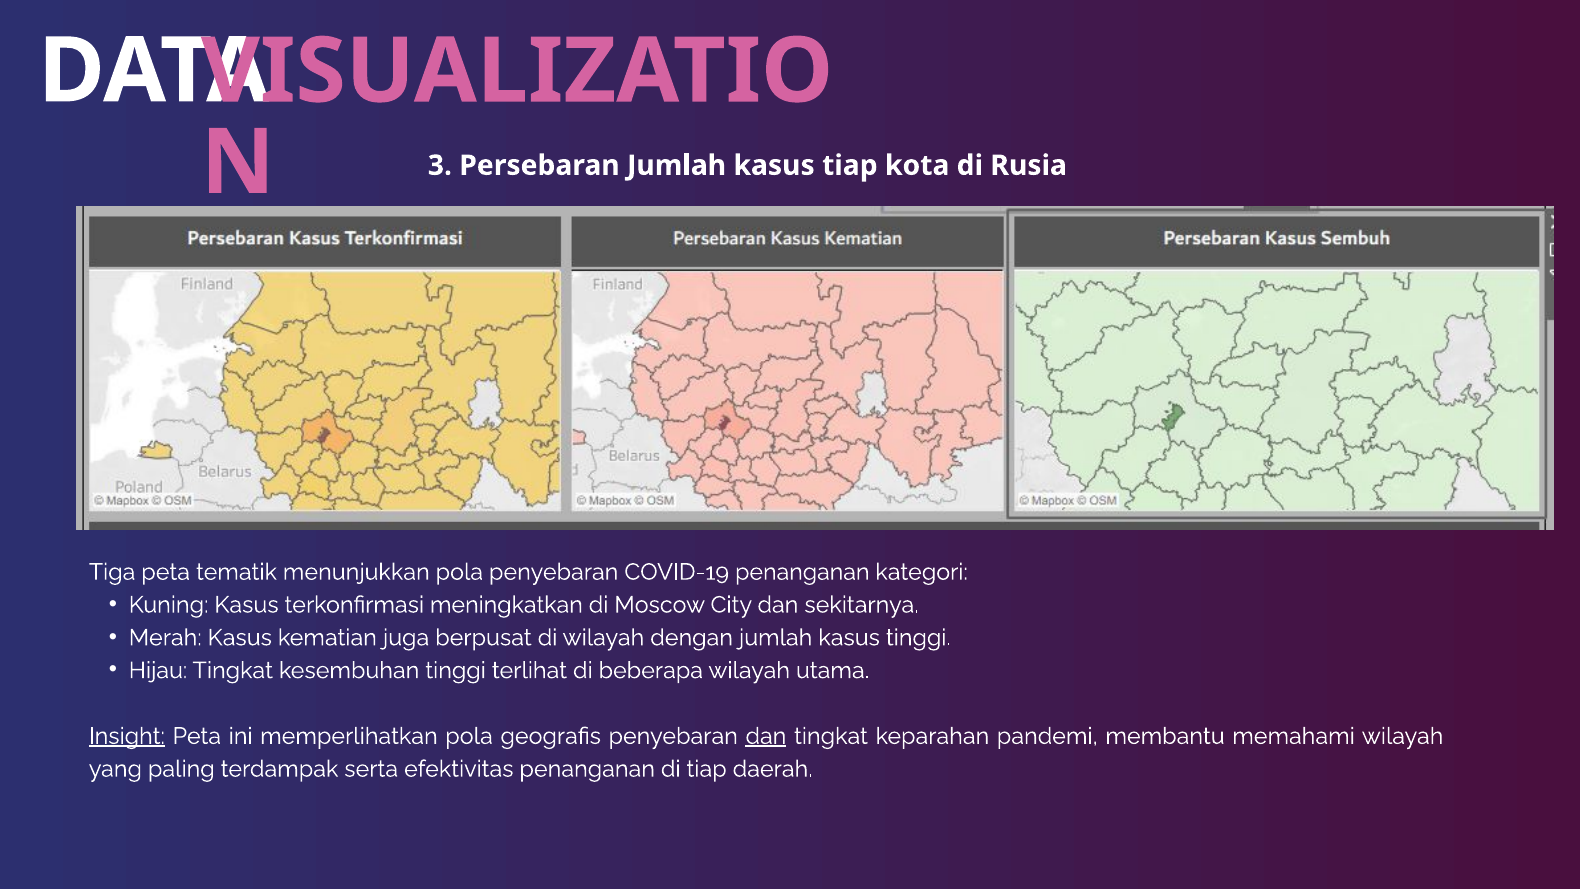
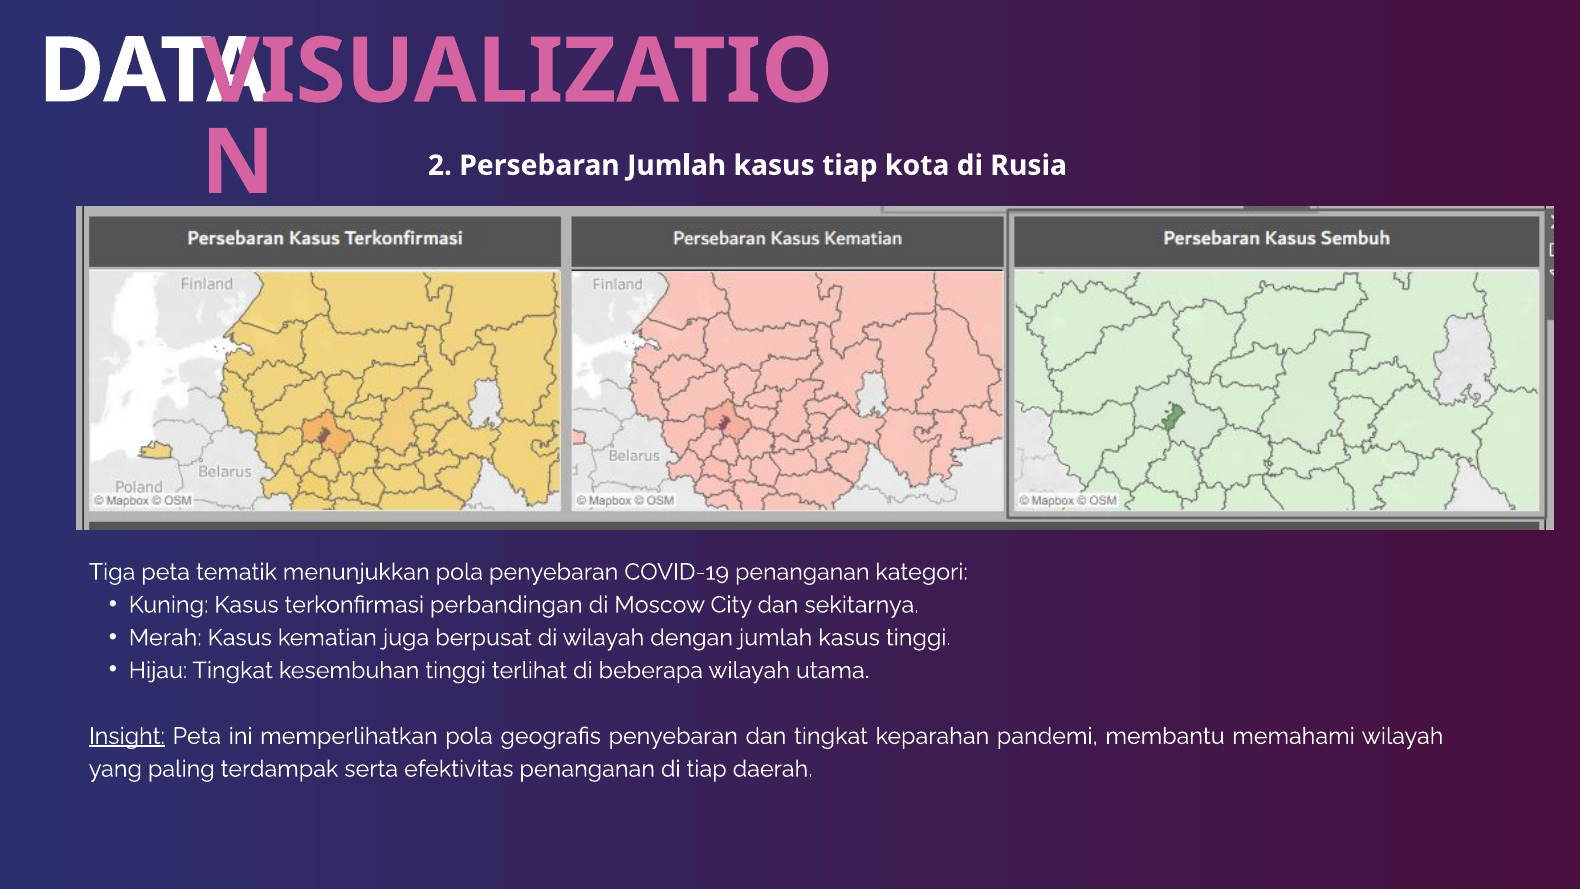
3: 3 -> 2
meningkatkan: meningkatkan -> perbandingan
dan at (766, 736) underline: present -> none
